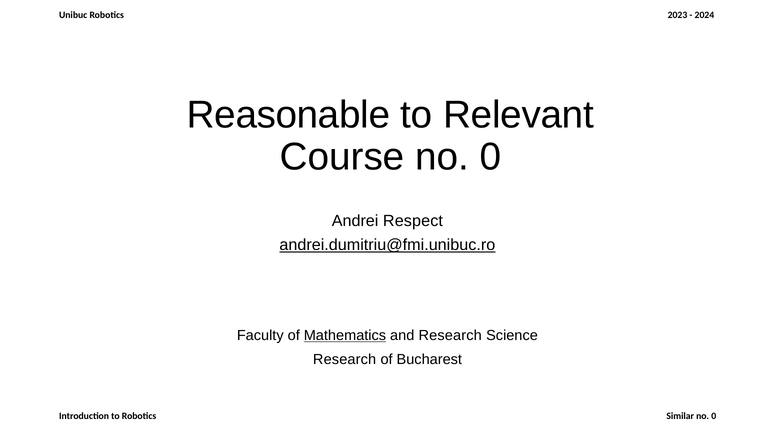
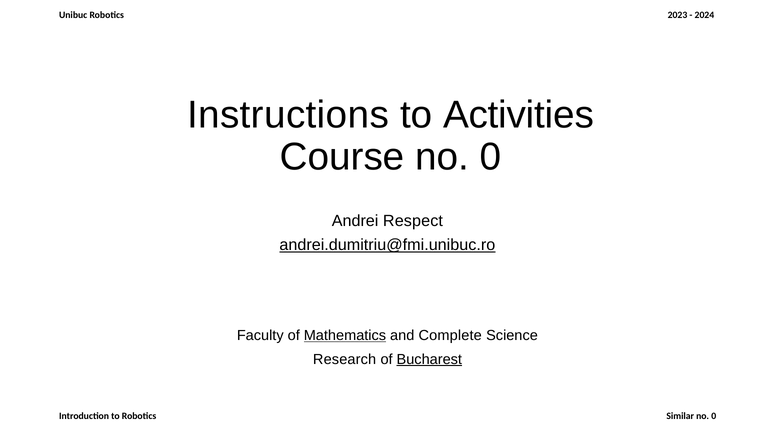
Reasonable: Reasonable -> Instructions
Relevant: Relevant -> Activities
and Research: Research -> Complete
Bucharest underline: none -> present
